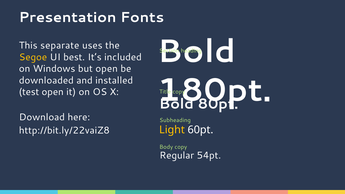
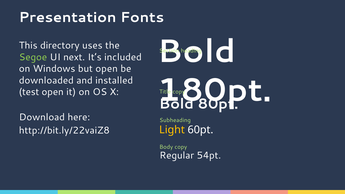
separate: separate -> directory
Segoe colour: yellow -> light green
best: best -> next
